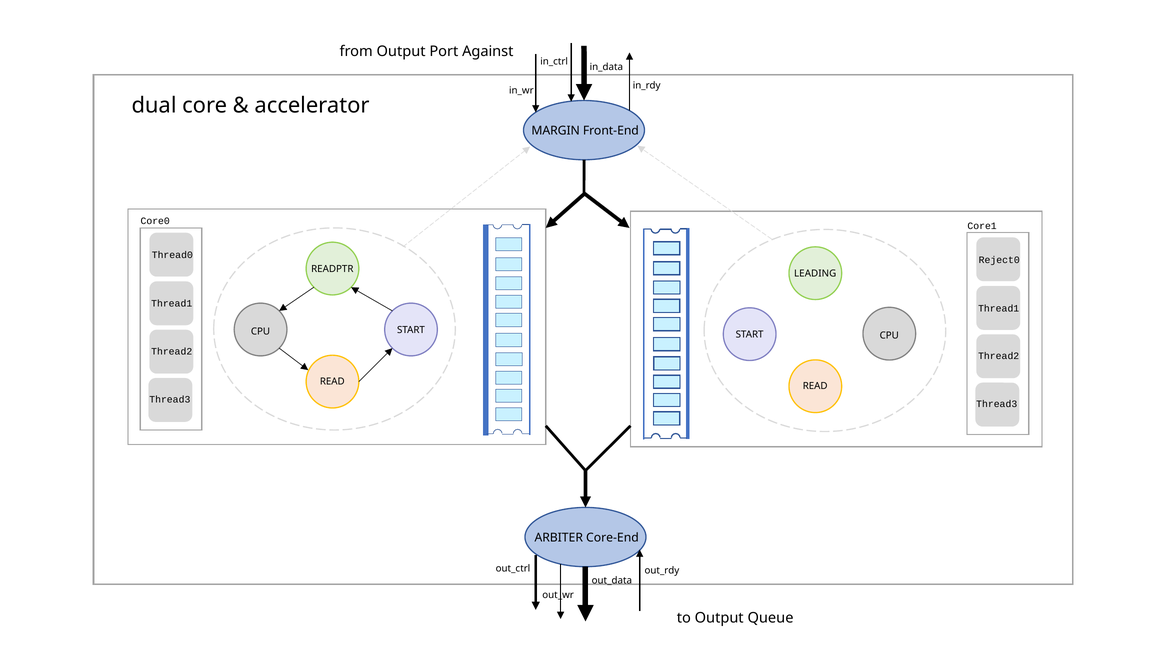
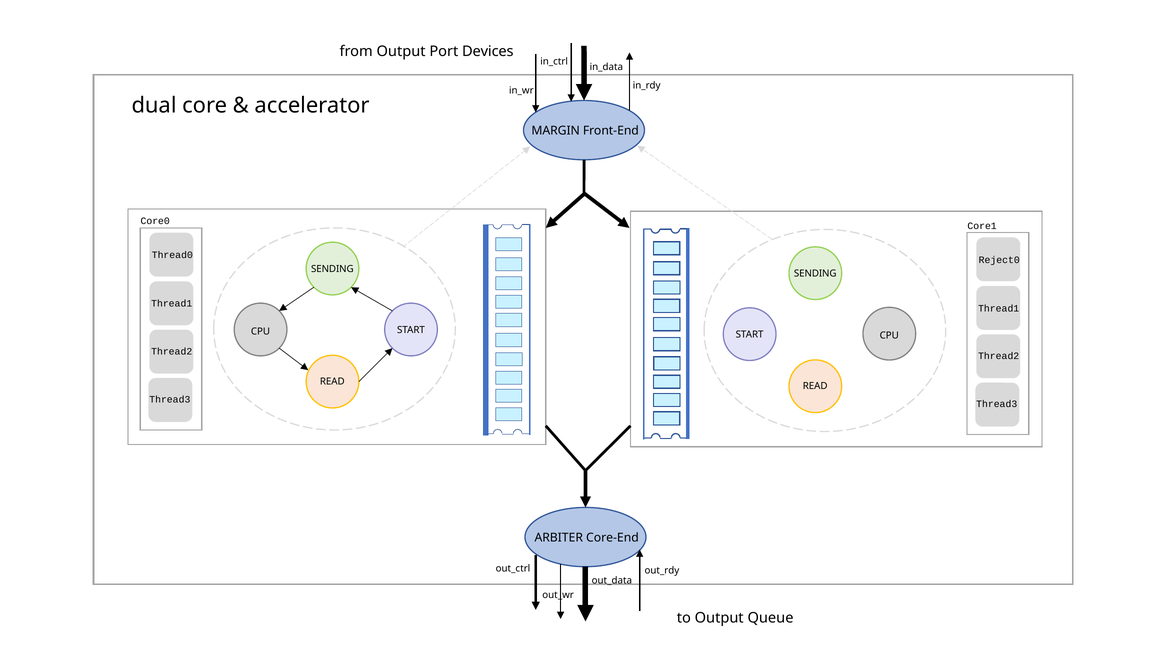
Against: Against -> Devices
READPTR at (332, 269): READPTR -> SENDING
LEADING at (815, 273): LEADING -> SENDING
